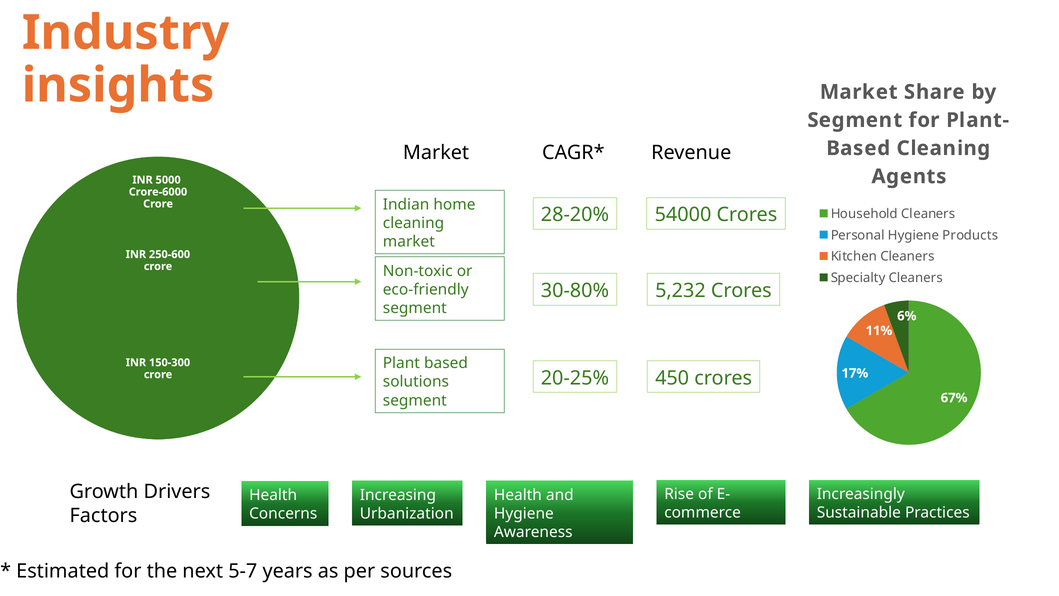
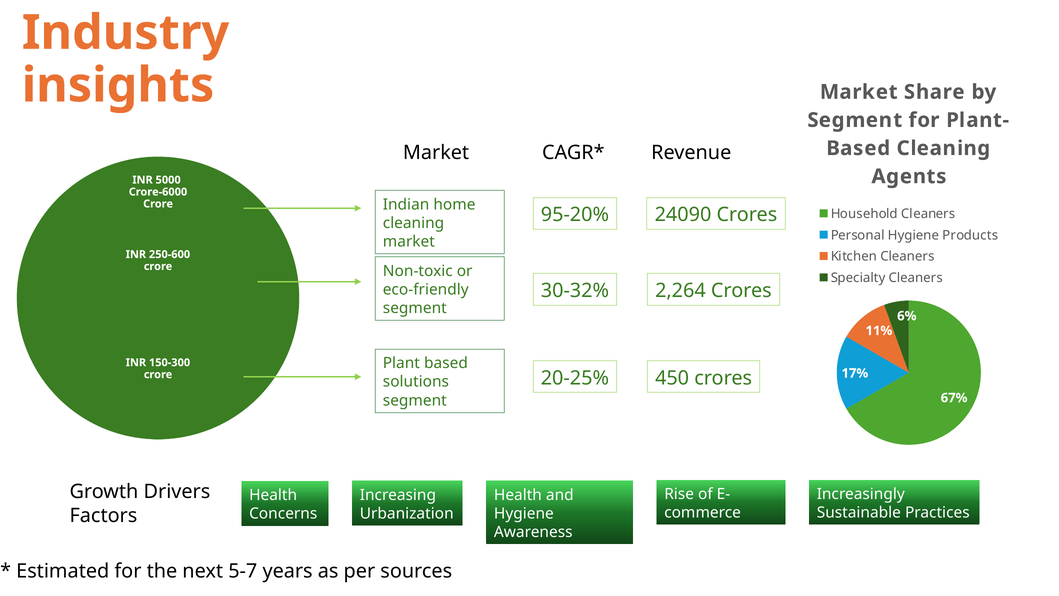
28-20%: 28-20% -> 95-20%
54000: 54000 -> 24090
30-80%: 30-80% -> 30-32%
5,232: 5,232 -> 2,264
